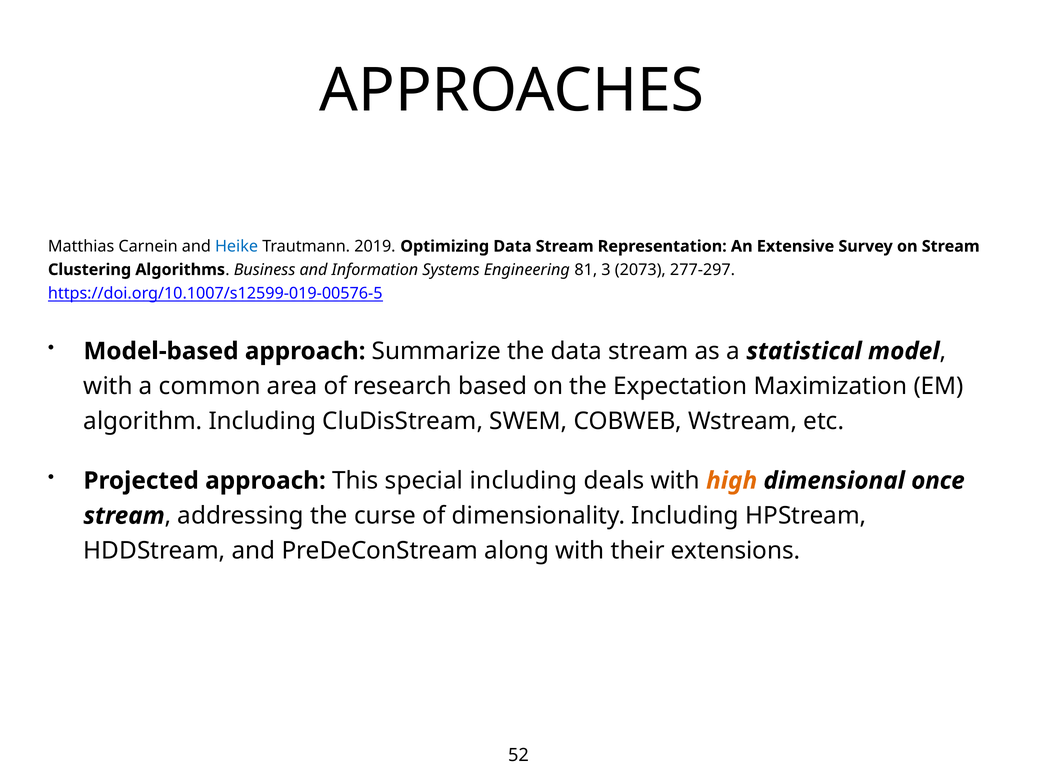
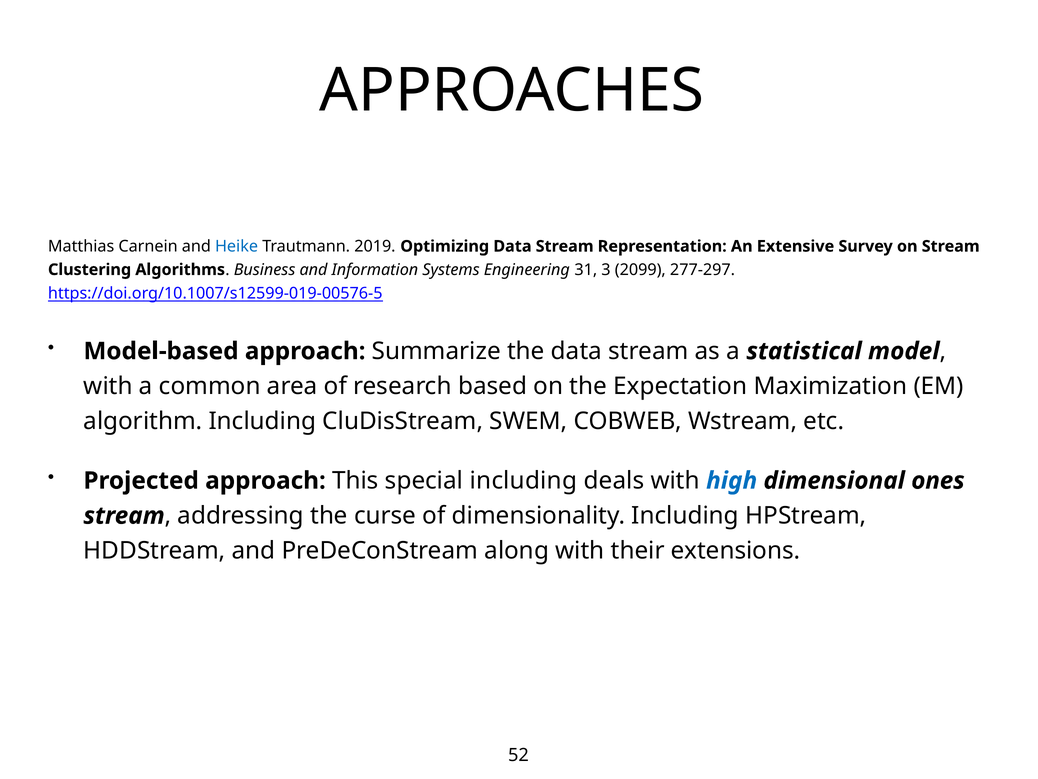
81: 81 -> 31
2073: 2073 -> 2099
high colour: orange -> blue
once: once -> ones
